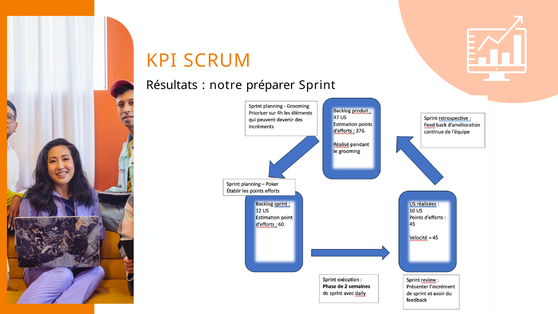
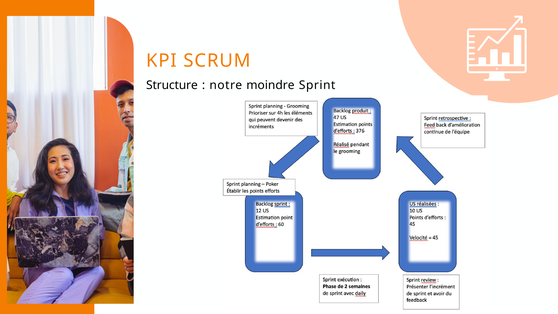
Résultats: Résultats -> Structure
préparer: préparer -> moindre
